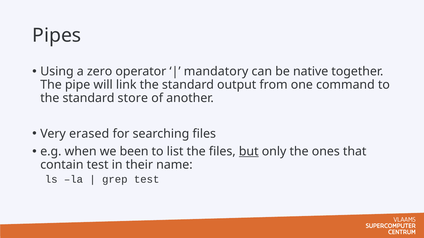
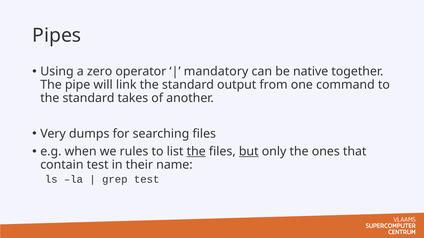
store: store -> takes
erased: erased -> dumps
been: been -> rules
the at (196, 152) underline: none -> present
